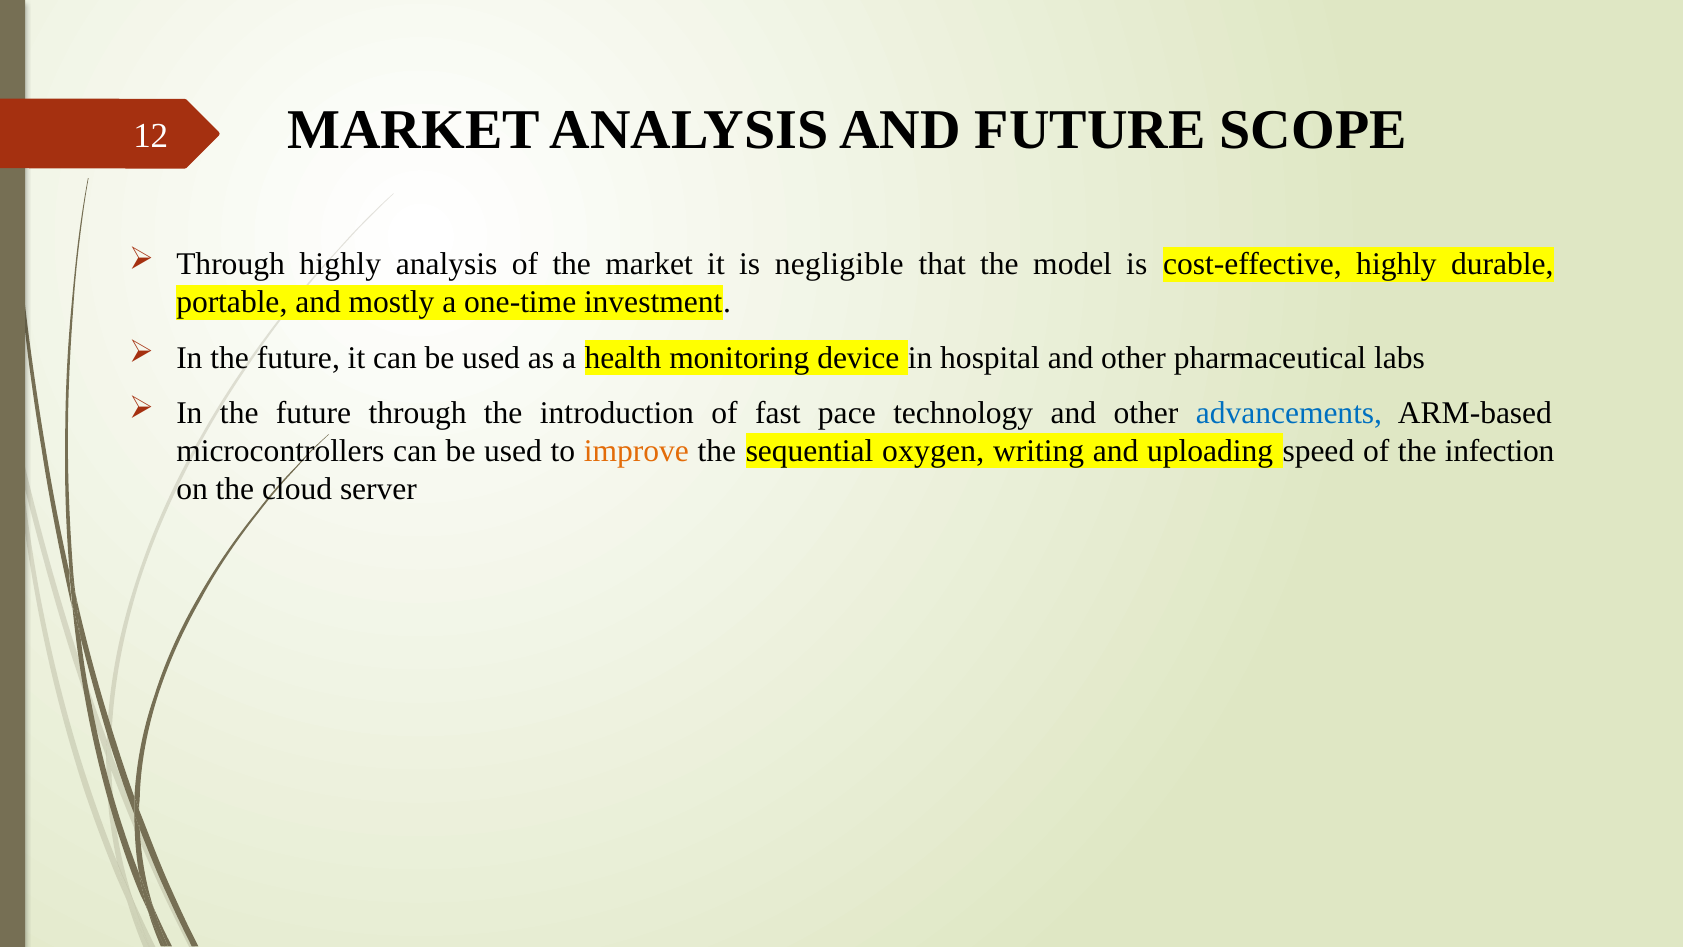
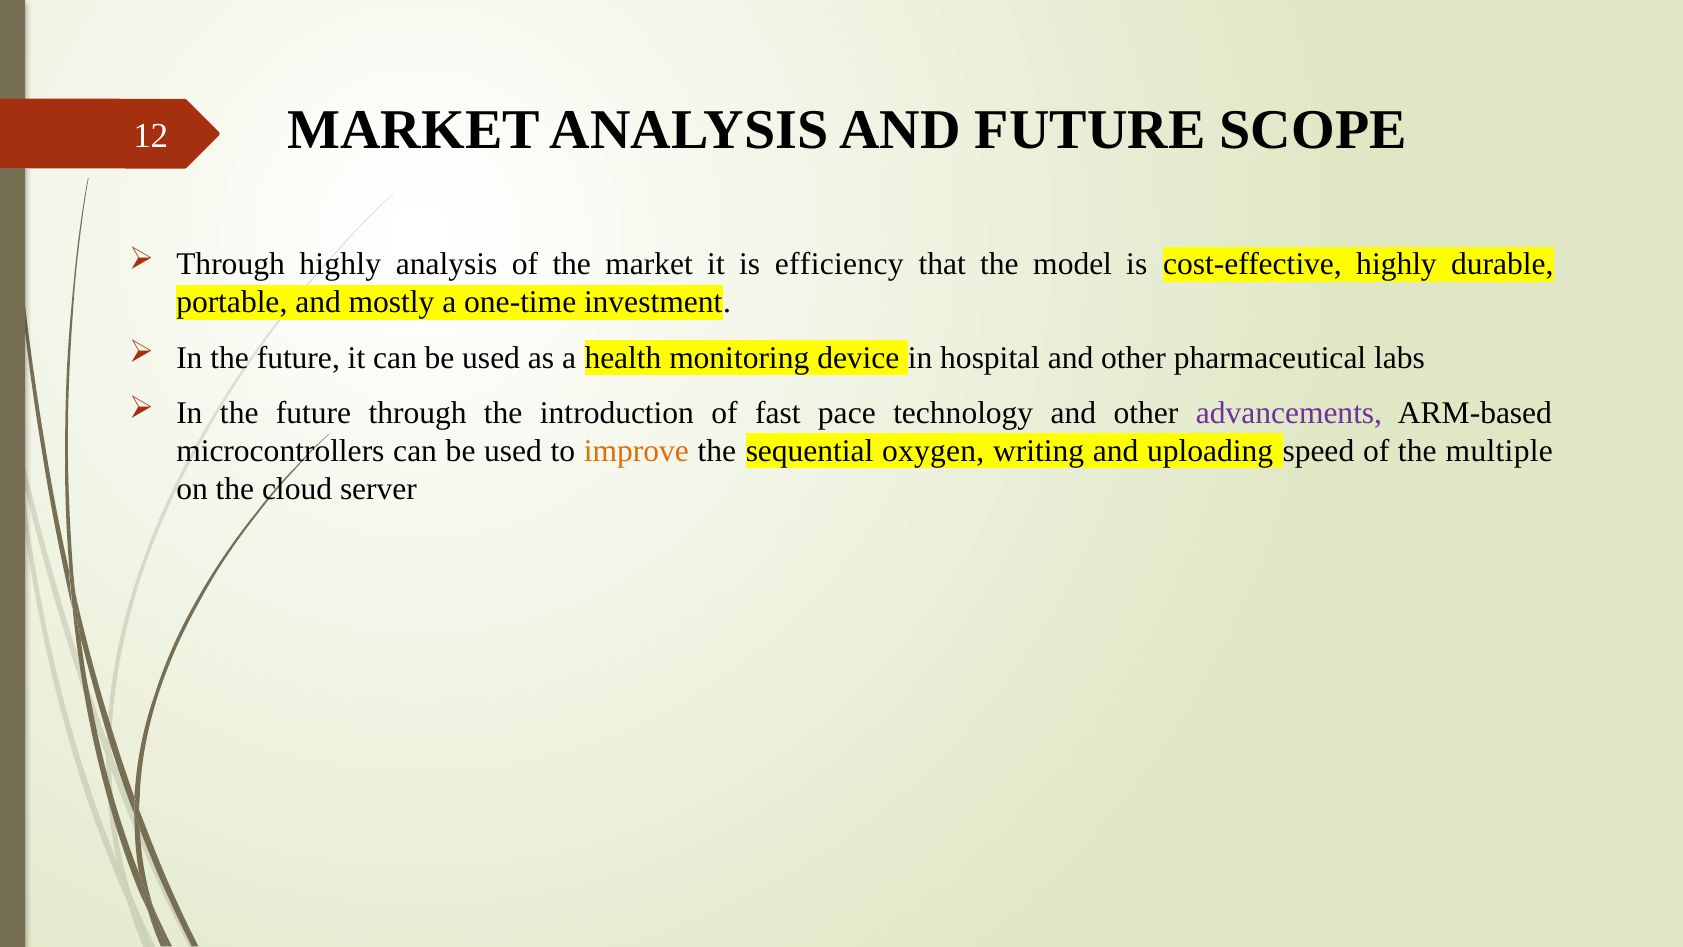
negligible: negligible -> efficiency
advancements colour: blue -> purple
infection: infection -> multiple
